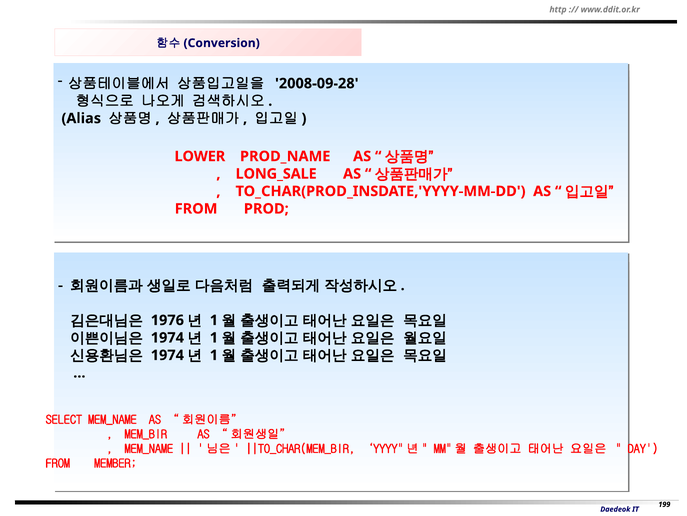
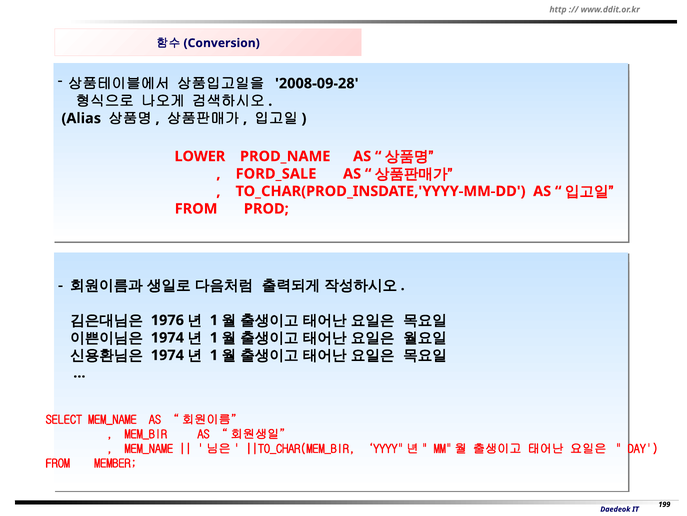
LONG_SALE: LONG_SALE -> FORD_SALE
